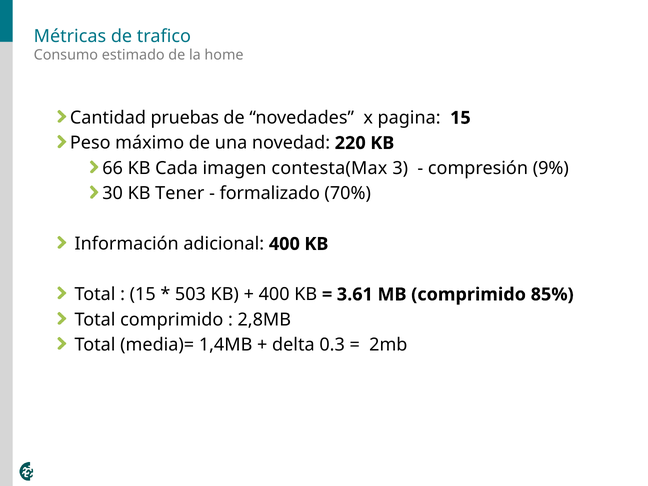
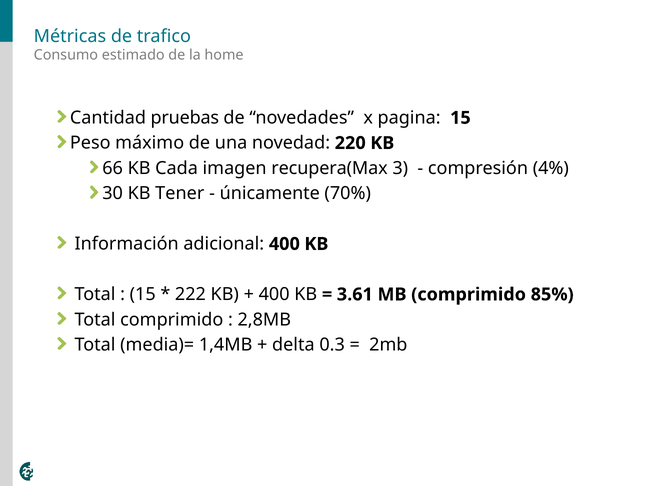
contesta(Max: contesta(Max -> recupera(Max
9%: 9% -> 4%
formalizado: formalizado -> únicamente
503: 503 -> 222
